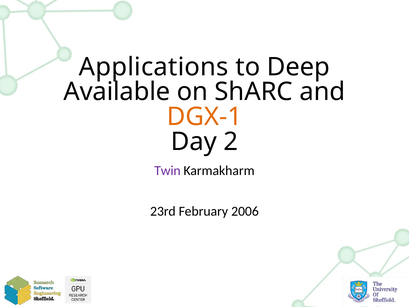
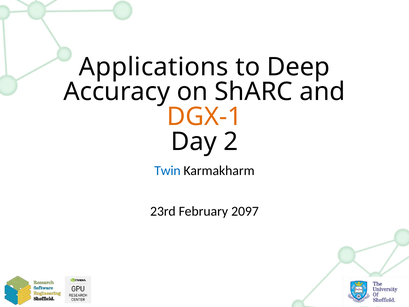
Available: Available -> Accuracy
Twin colour: purple -> blue
2006: 2006 -> 2097
